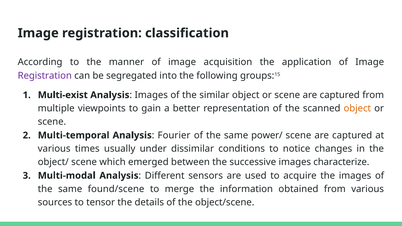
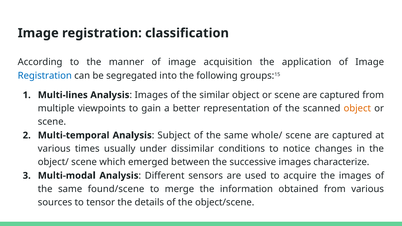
Registration at (45, 76) colour: purple -> blue
Multi-exist: Multi-exist -> Multi-lines
Fourier: Fourier -> Subject
power/: power/ -> whole/
